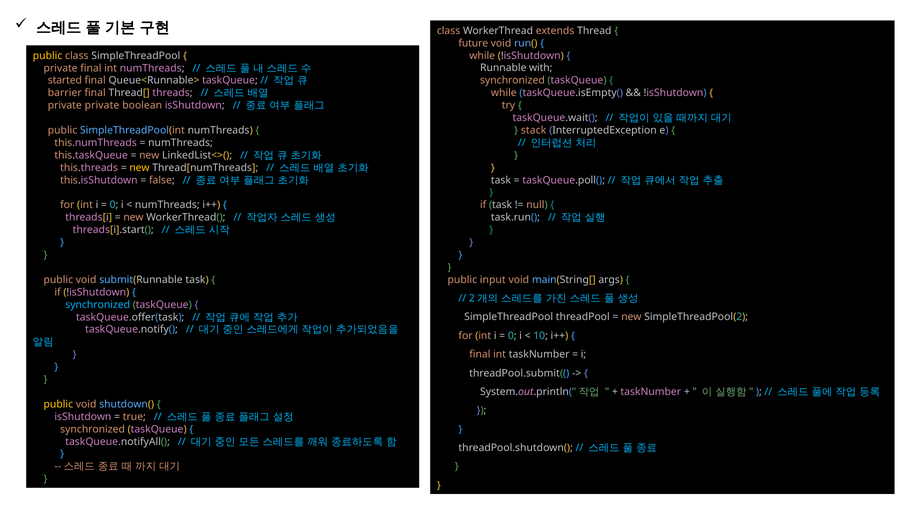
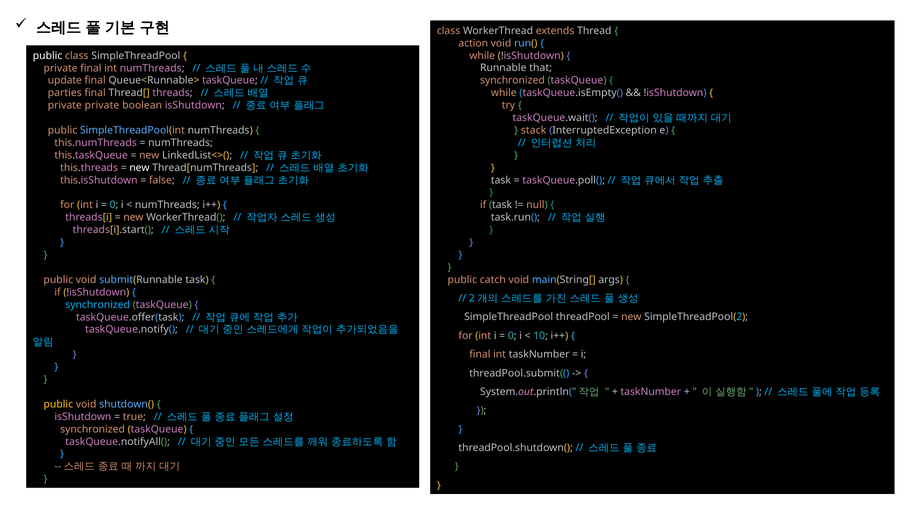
future: future -> action
public at (48, 56) colour: yellow -> white
with: with -> that
started: started -> update
barrier: barrier -> parties
new at (140, 168) colour: yellow -> white
input: input -> catch
